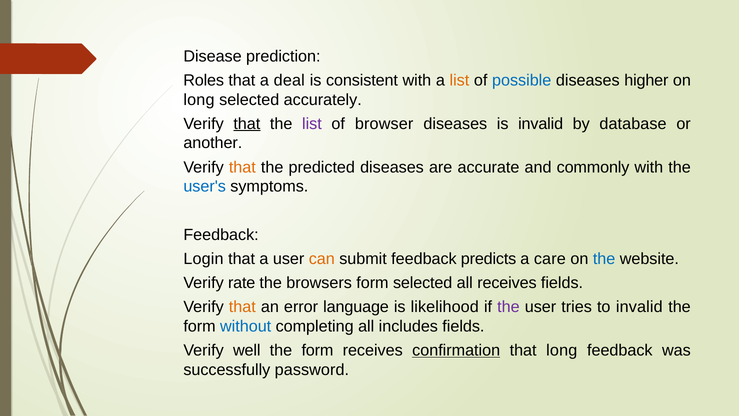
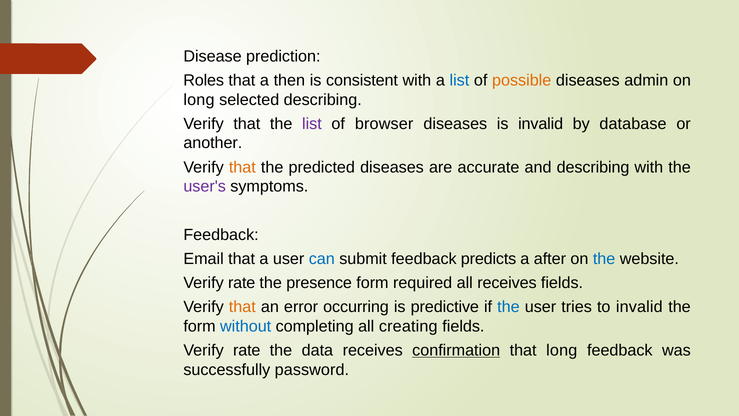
deal: deal -> then
list at (459, 80) colour: orange -> blue
possible colour: blue -> orange
higher: higher -> admin
selected accurately: accurately -> describing
that at (247, 124) underline: present -> none
and commonly: commonly -> describing
user's colour: blue -> purple
Login: Login -> Email
can colour: orange -> blue
care: care -> after
browsers: browsers -> presence
form selected: selected -> required
language: language -> occurring
likelihood: likelihood -> predictive
the at (508, 307) colour: purple -> blue
includes: includes -> creating
well at (247, 350): well -> rate
form at (317, 350): form -> data
